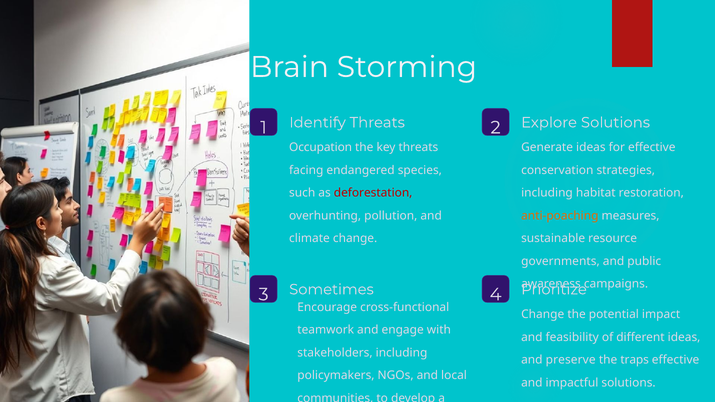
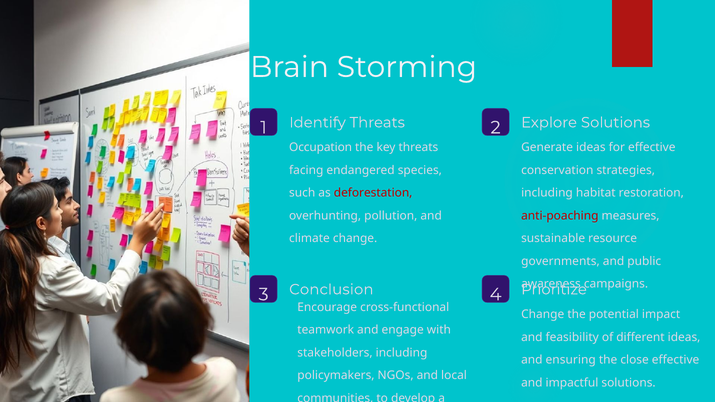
anti-poaching colour: orange -> red
Sometimes: Sometimes -> Conclusion
preserve: preserve -> ensuring
traps: traps -> close
